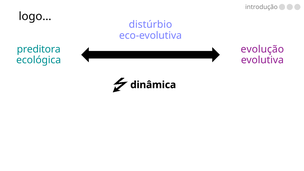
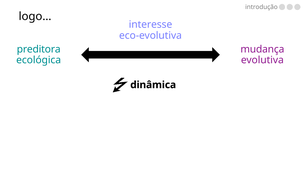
distúrbio: distúrbio -> interesse
evolução: evolução -> mudança
